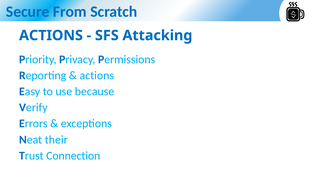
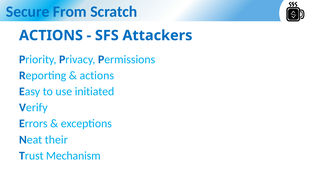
Attacking: Attacking -> Attackers
because: because -> initiated
Connection: Connection -> Mechanism
